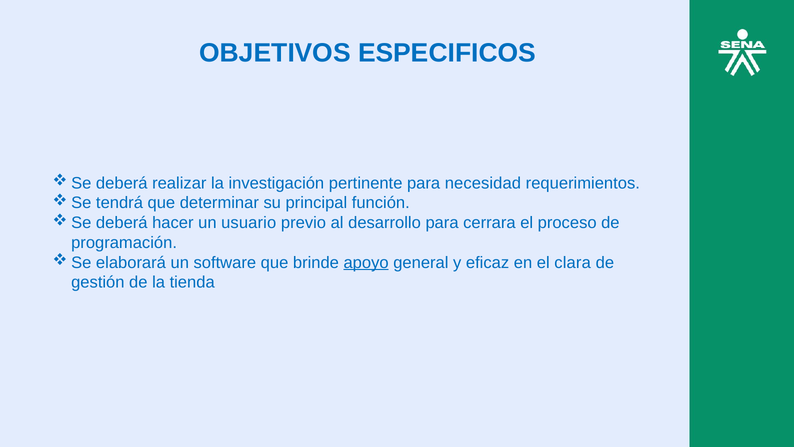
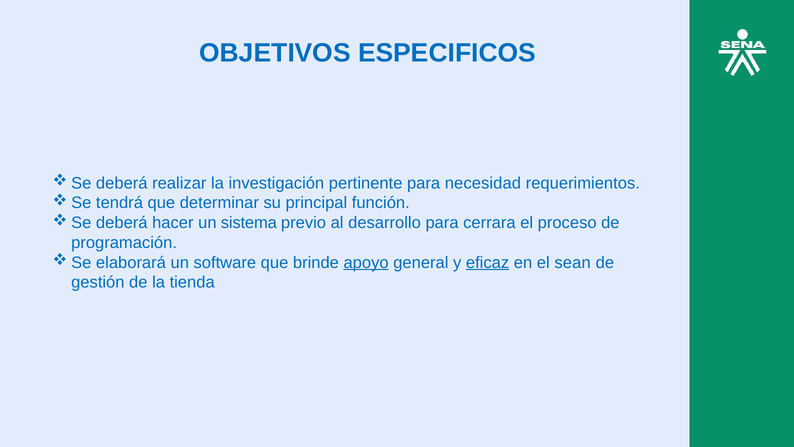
usuario: usuario -> sistema
eficaz underline: none -> present
clara: clara -> sean
